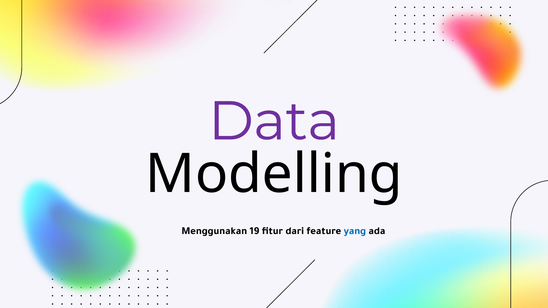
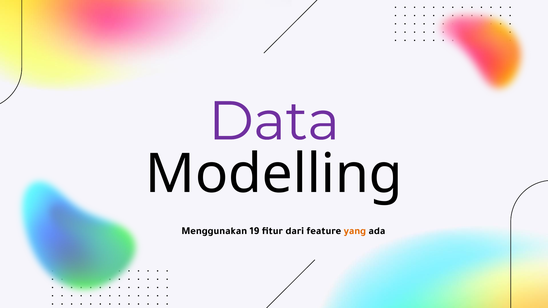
yang colour: blue -> orange
